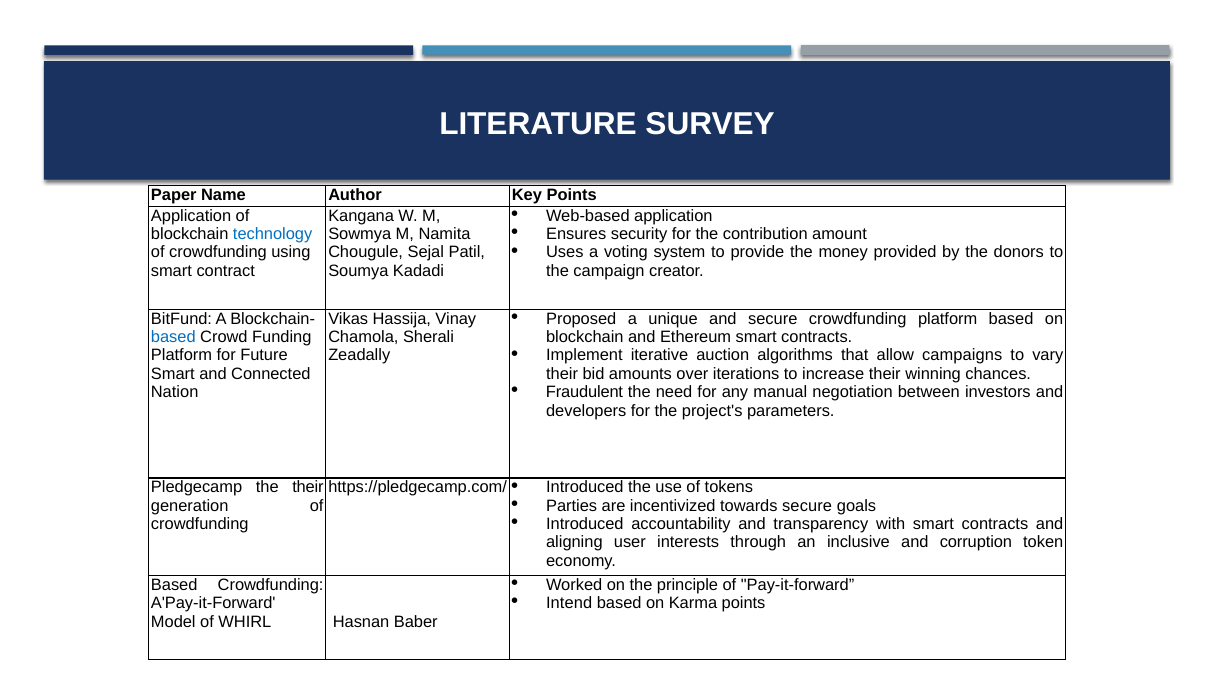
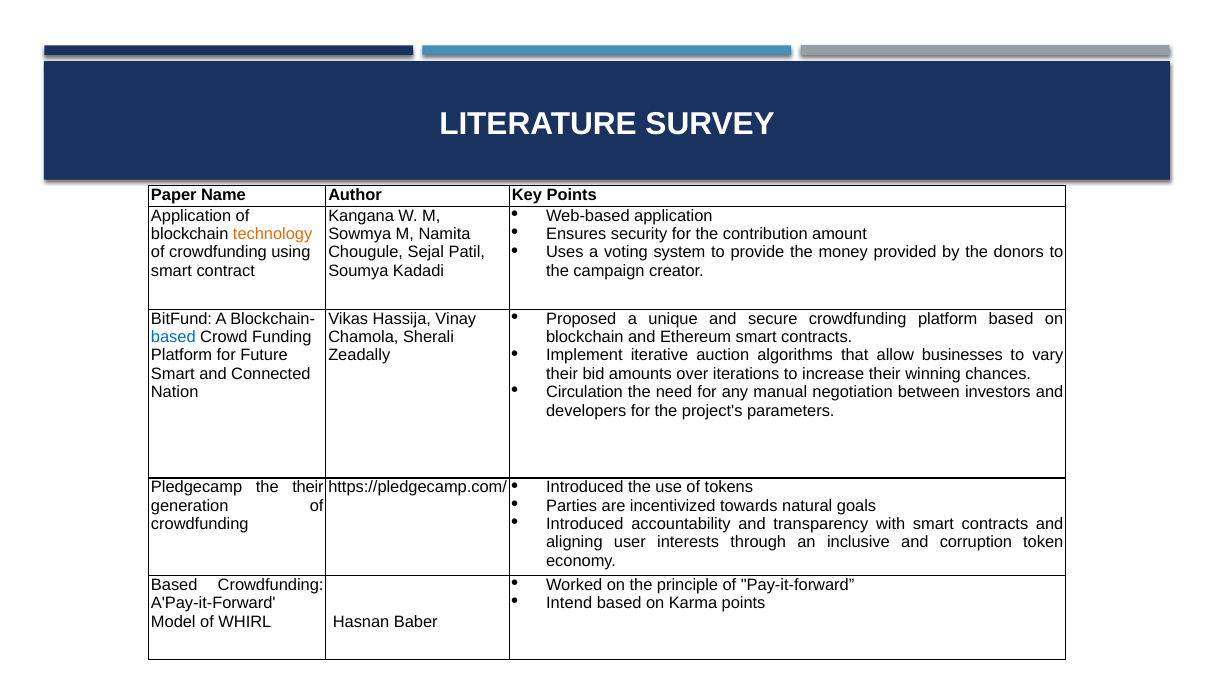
technology colour: blue -> orange
campaigns: campaigns -> businesses
Fraudulent: Fraudulent -> Circulation
towards secure: secure -> natural
